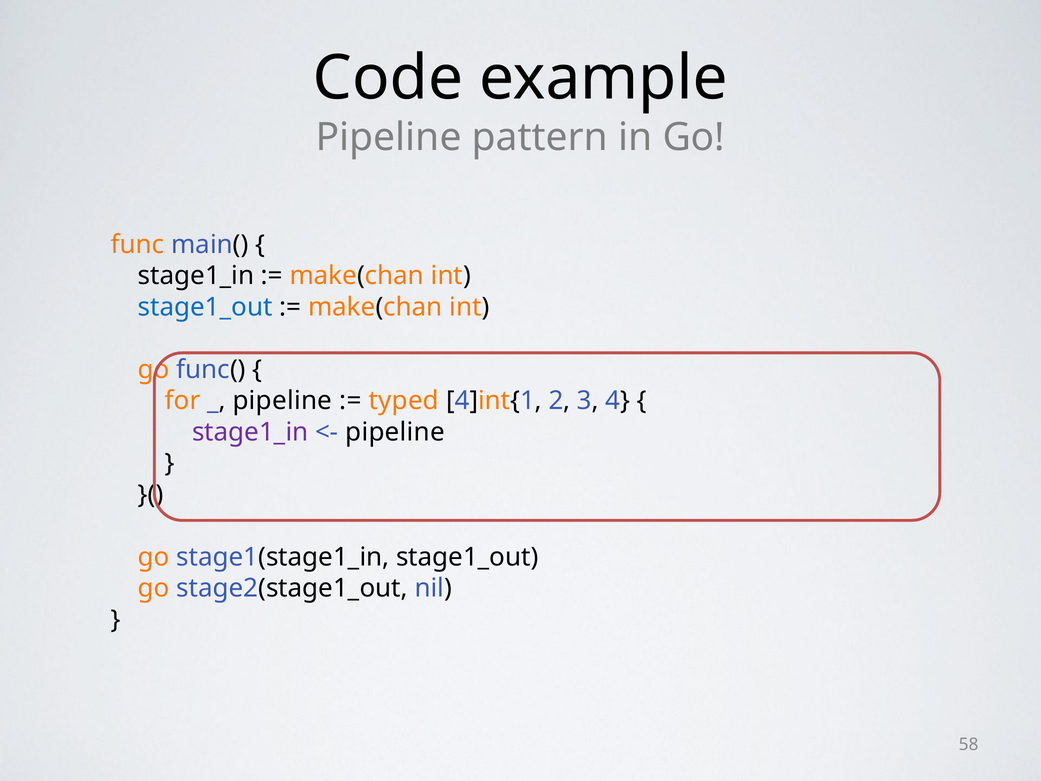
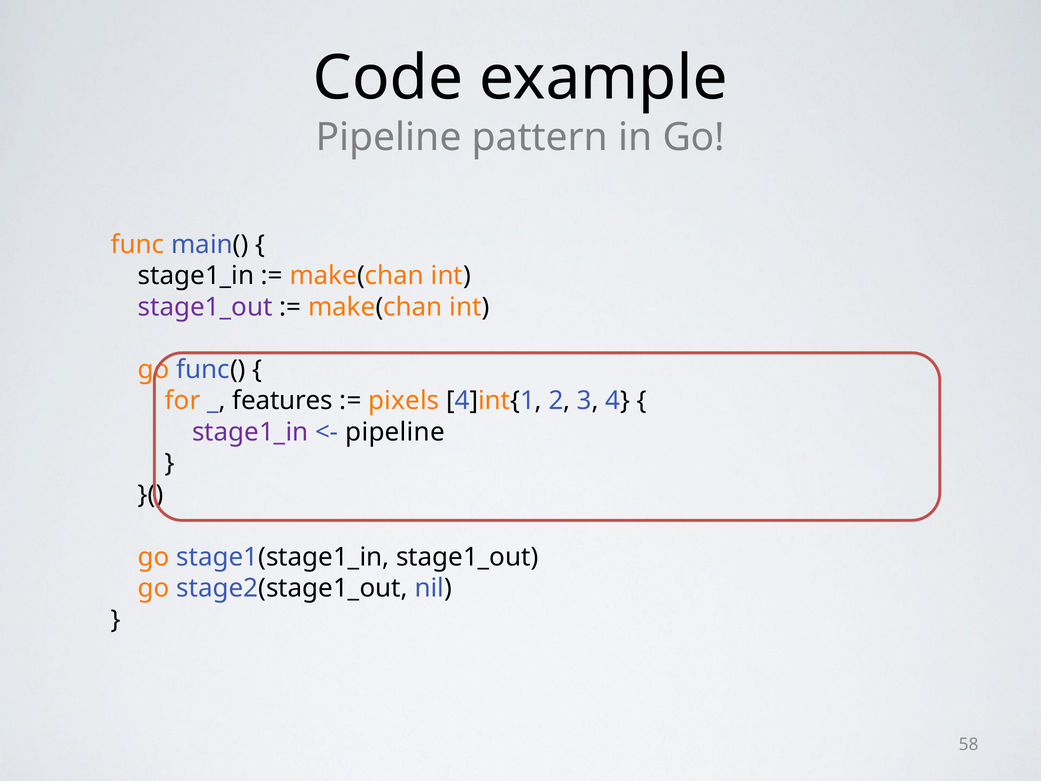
stage1_out at (205, 307) colour: blue -> purple
pipeline at (282, 401): pipeline -> features
typed: typed -> pixels
